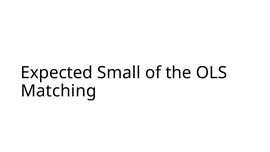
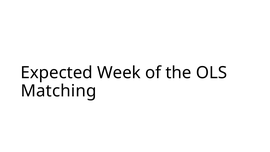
Small: Small -> Week
